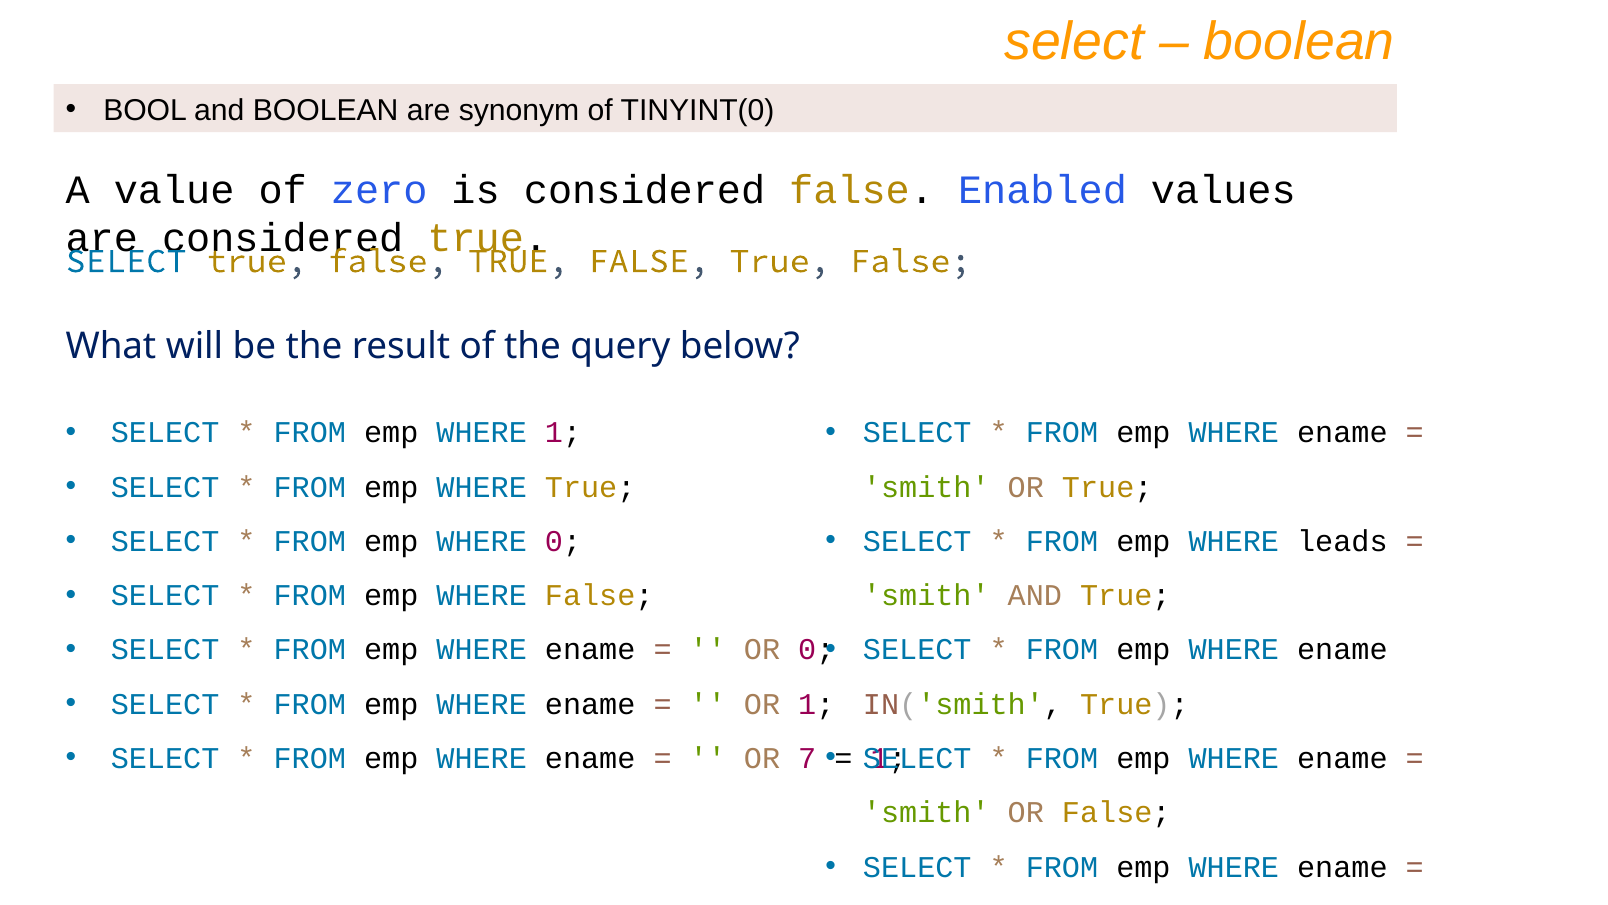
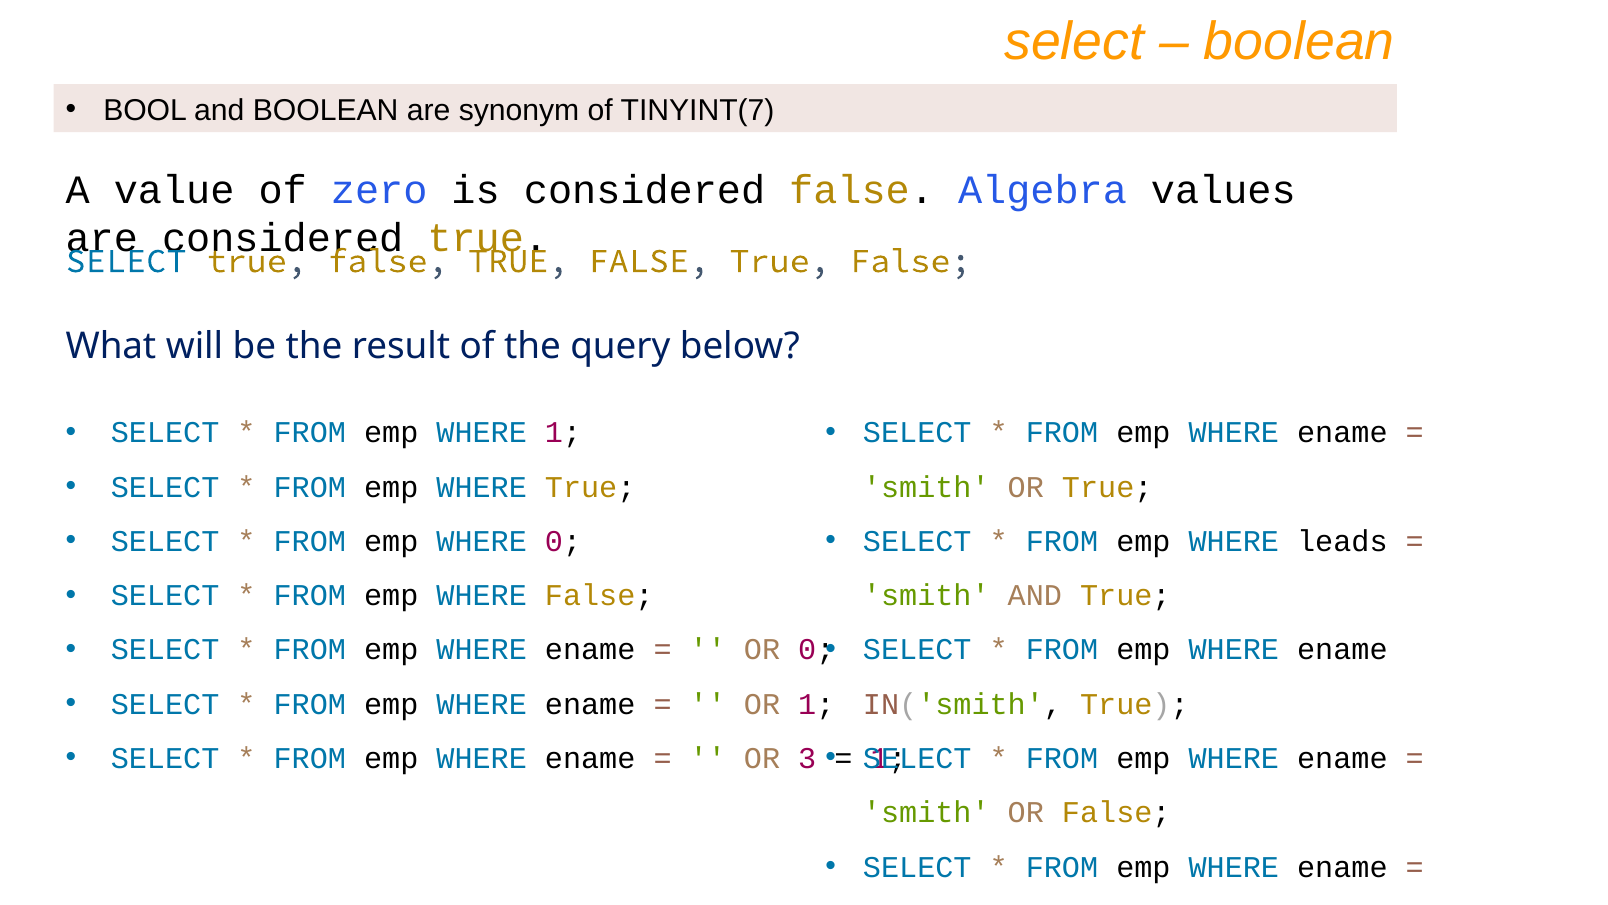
TINYINT(0: TINYINT(0 -> TINYINT(7
Enabled: Enabled -> Algebra
7: 7 -> 3
